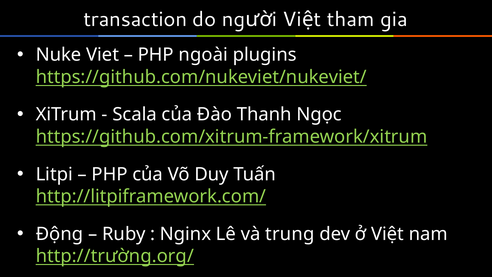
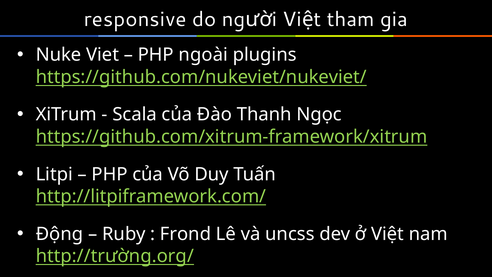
transaction: transaction -> responsive
Nginx: Nginx -> Frond
trung: trung -> uncss
